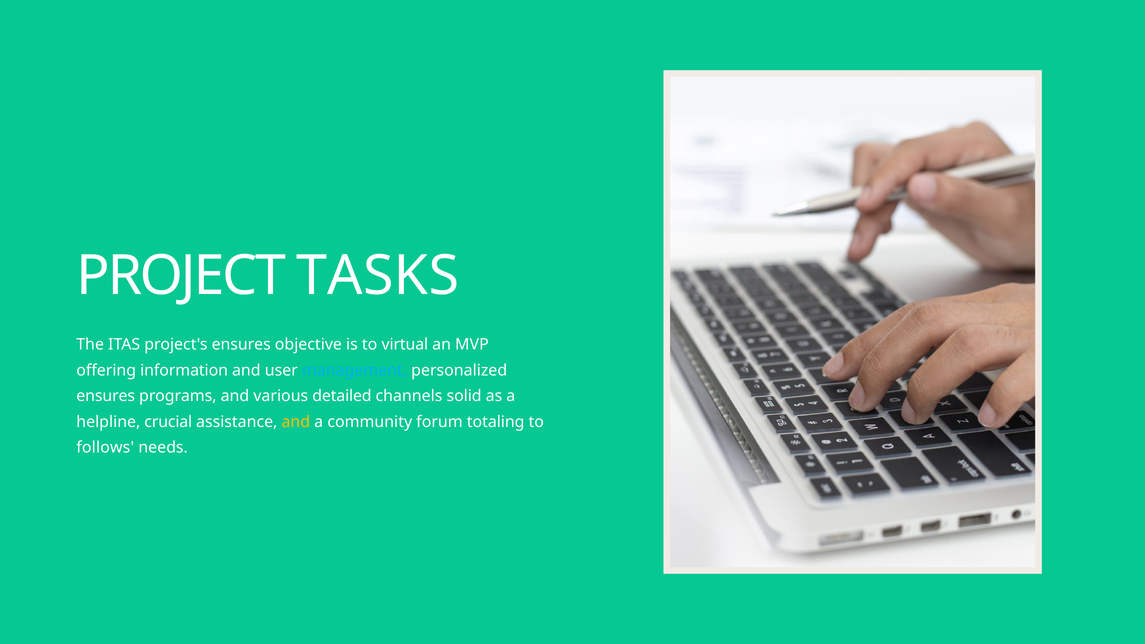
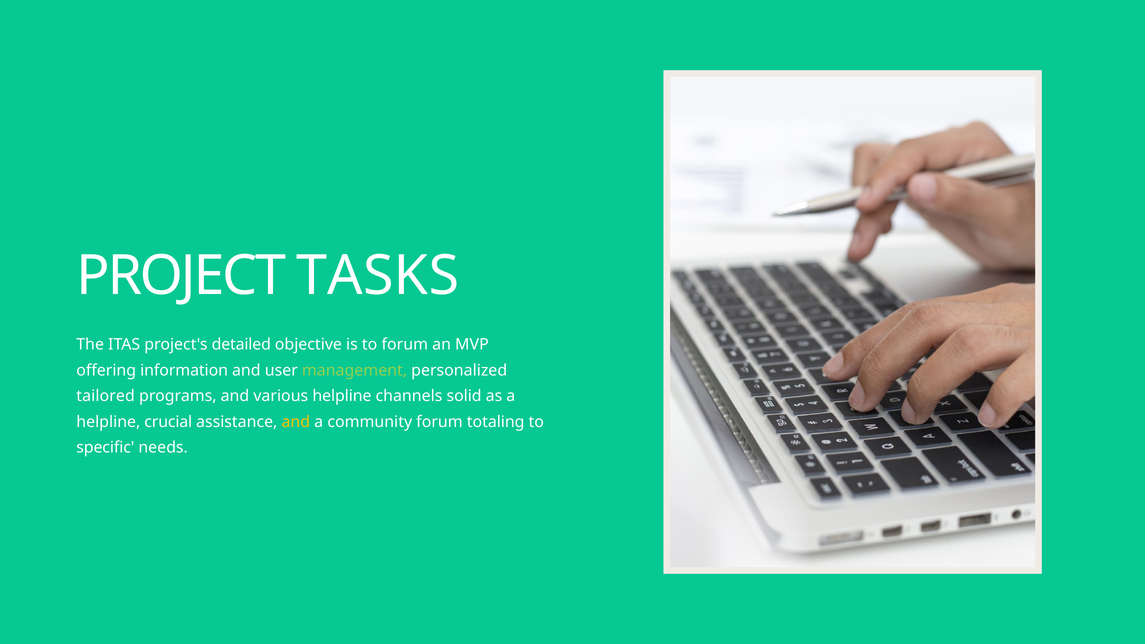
project's ensures: ensures -> detailed
to virtual: virtual -> forum
management colour: light blue -> light green
ensures at (106, 396): ensures -> tailored
various detailed: detailed -> helpline
follows: follows -> specific
